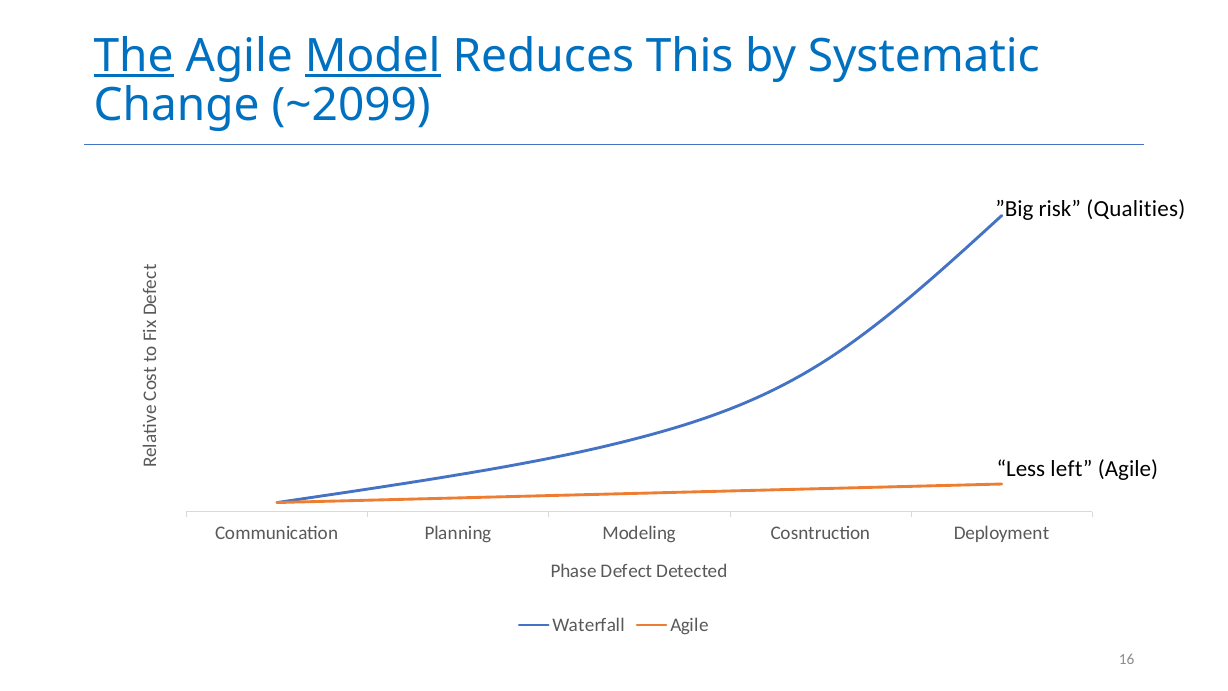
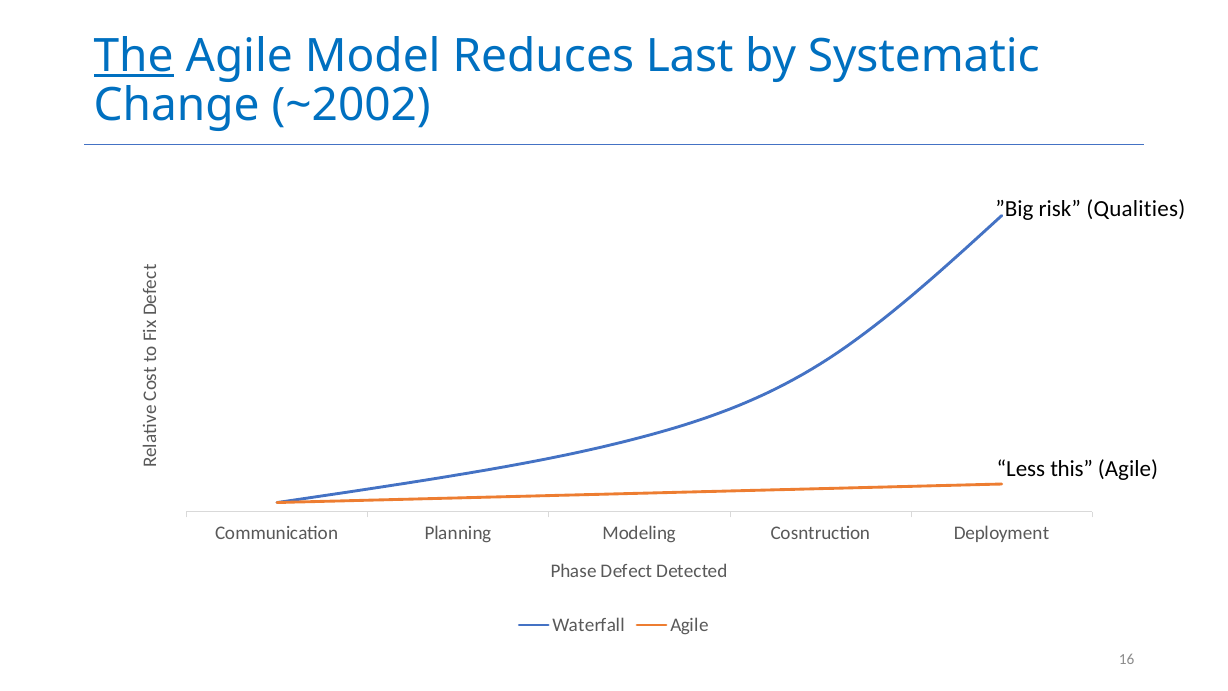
Model underline: present -> none
This: This -> Last
~2099: ~2099 -> ~2002
left: left -> this
